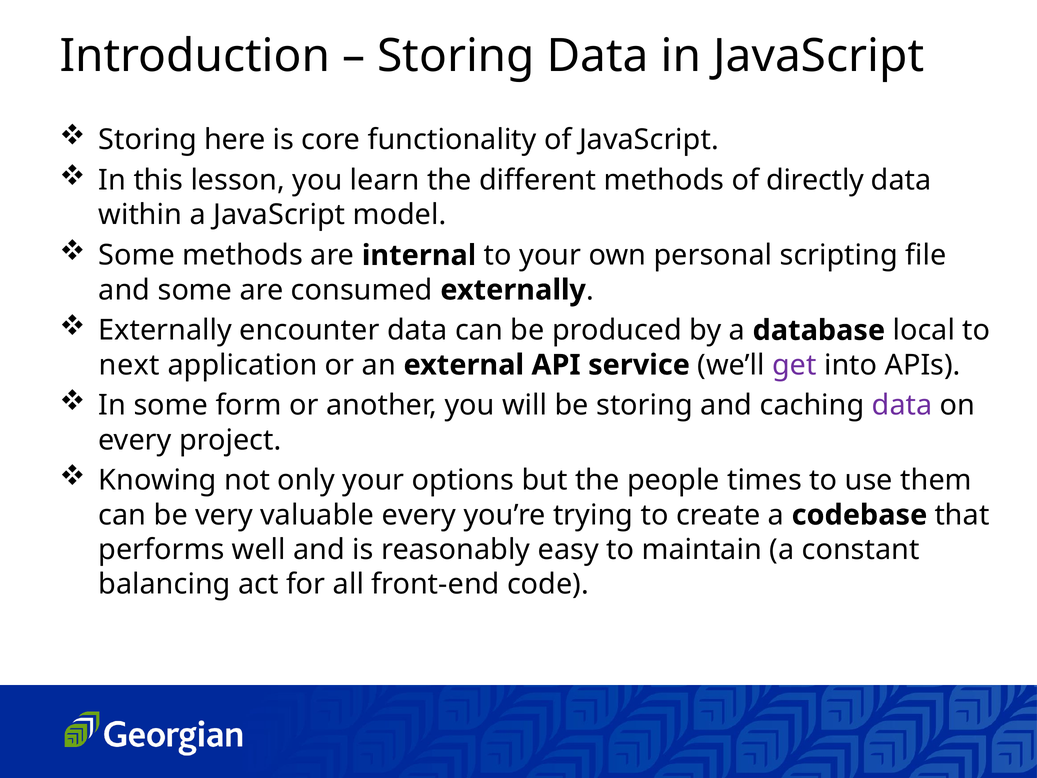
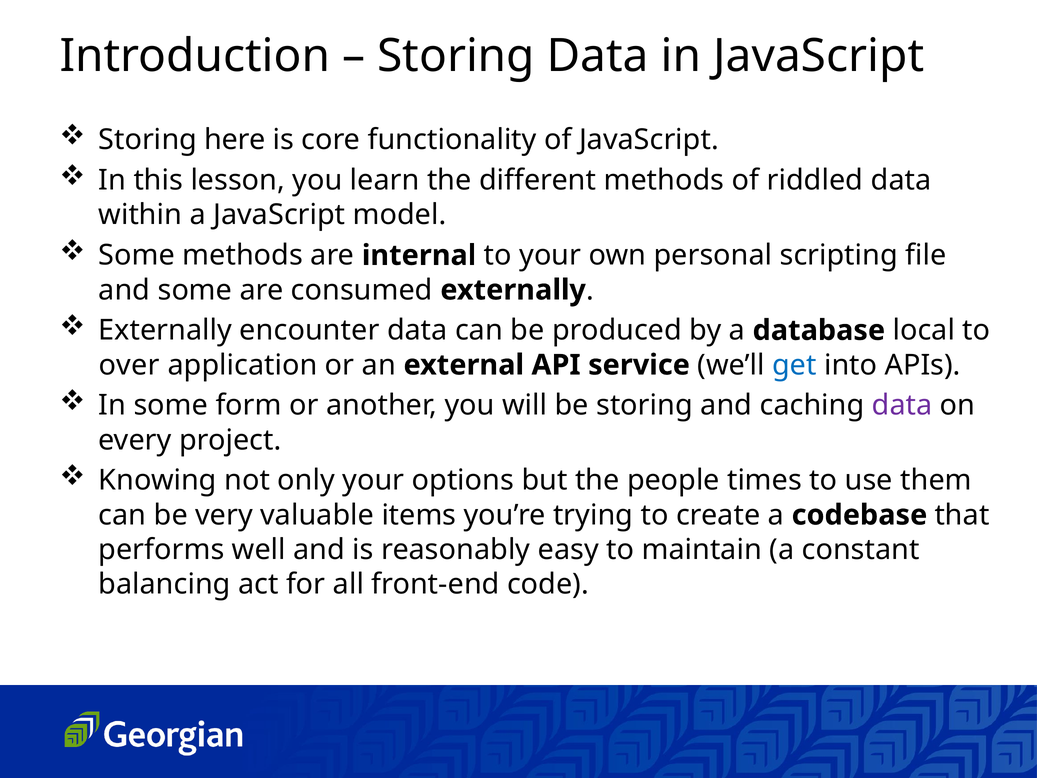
directly: directly -> riddled
next: next -> over
get colour: purple -> blue
valuable every: every -> items
